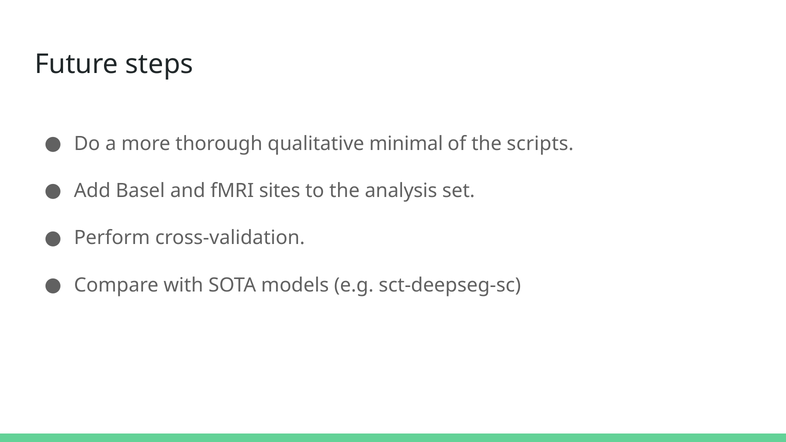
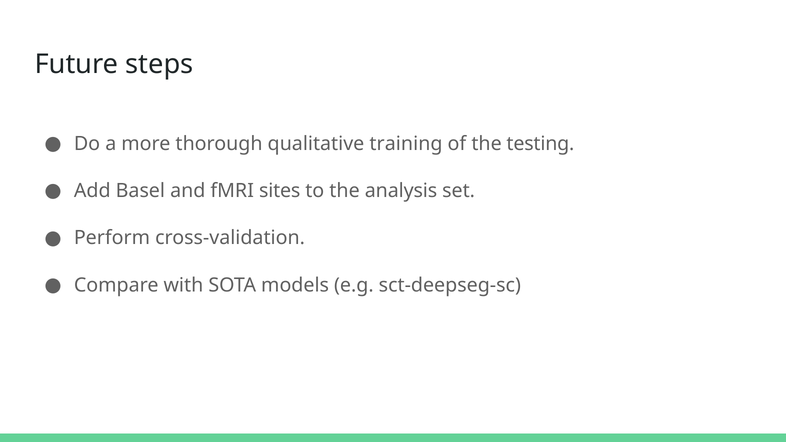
minimal: minimal -> training
scripts: scripts -> testing
